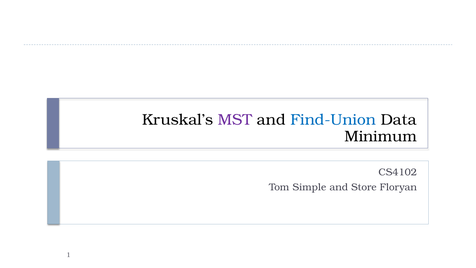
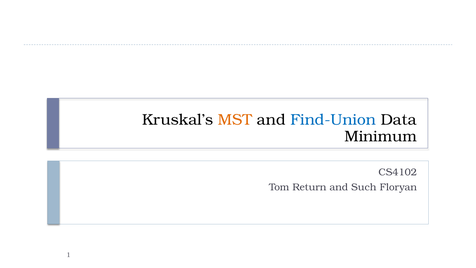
MST colour: purple -> orange
Simple: Simple -> Return
Store: Store -> Such
